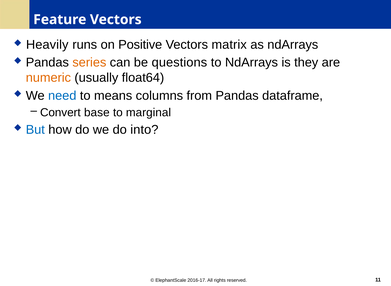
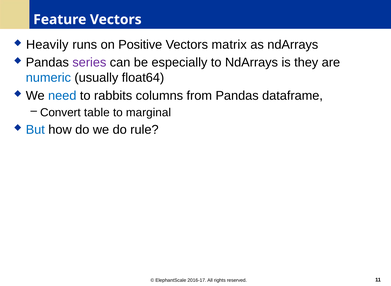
series colour: orange -> purple
questions: questions -> especially
numeric colour: orange -> blue
means: means -> rabbits
base: base -> table
into: into -> rule
